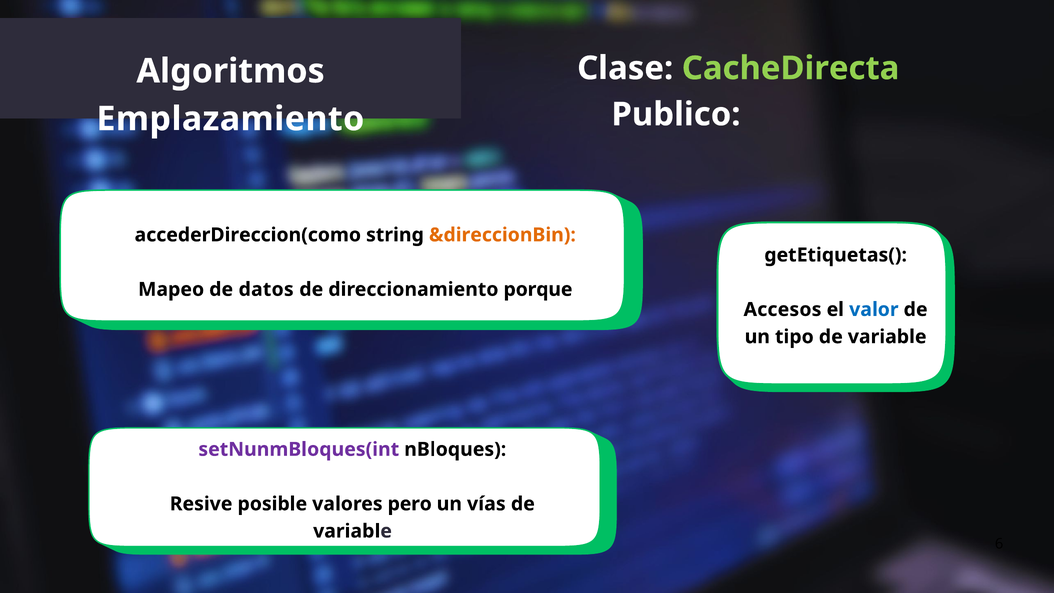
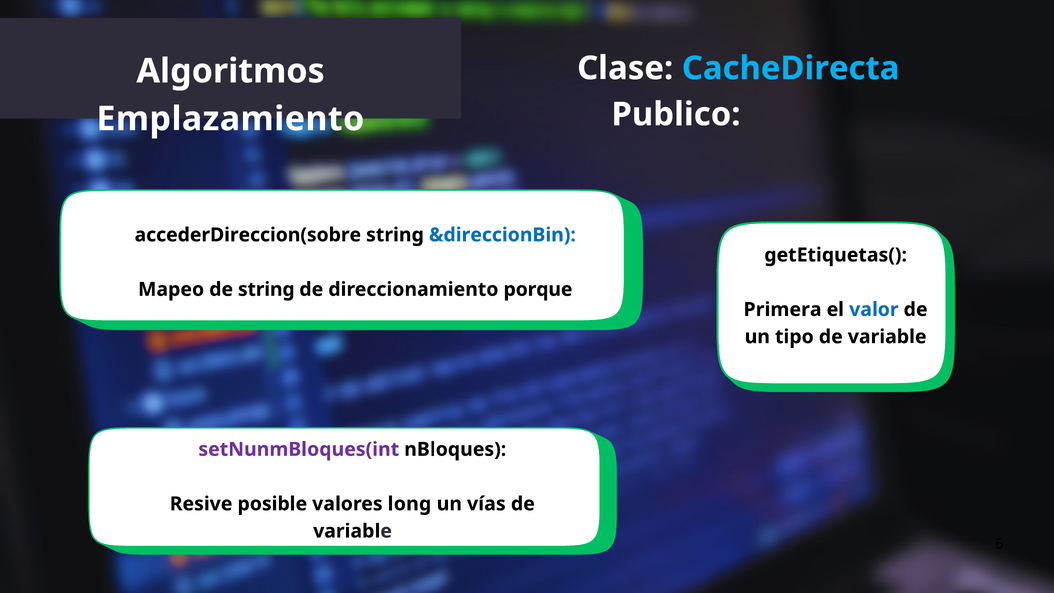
CacheDirecta colour: light green -> light blue
accederDireccion(como: accederDireccion(como -> accederDireccion(sobre
&direccionBin colour: orange -> blue
de datos: datos -> string
Accesos: Accesos -> Primera
pero: pero -> long
